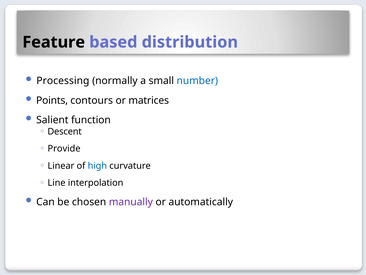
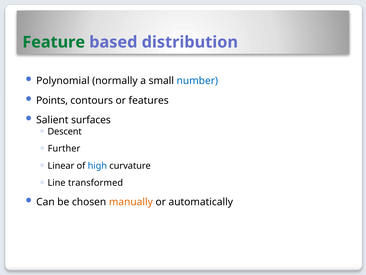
Feature colour: black -> green
Processing: Processing -> Polynomial
matrices: matrices -> features
function: function -> surfaces
Provide: Provide -> Further
interpolation: interpolation -> transformed
manually colour: purple -> orange
